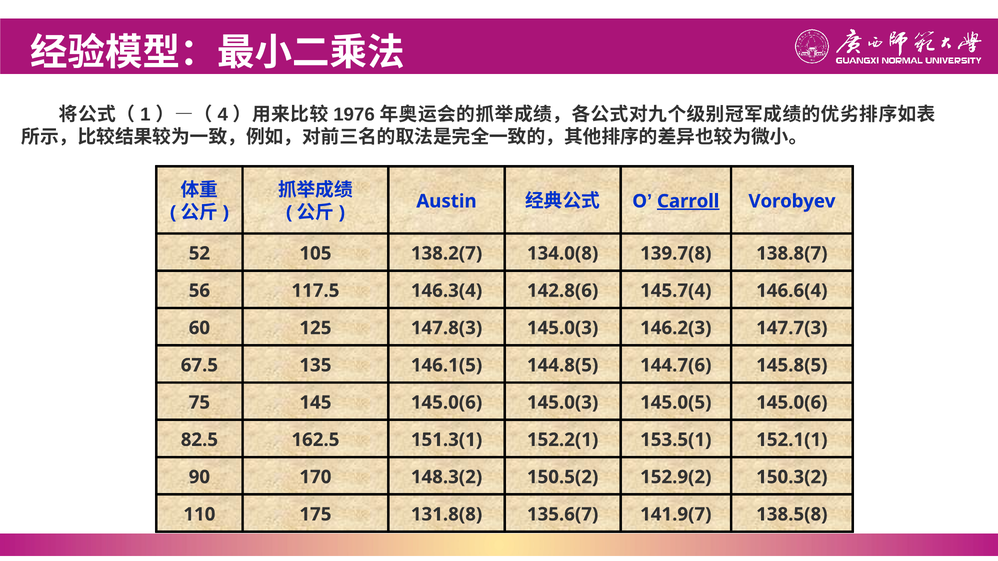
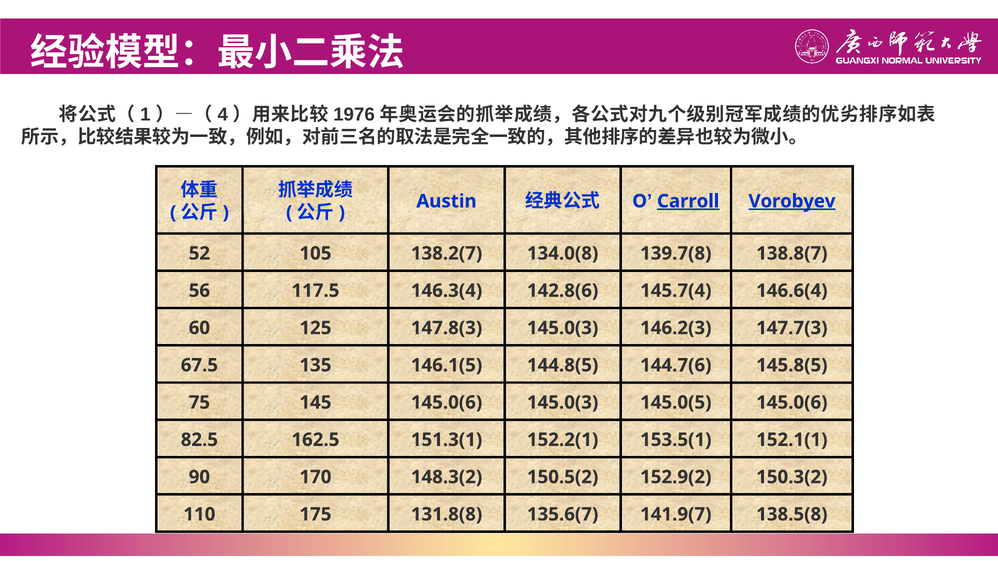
Vorobyev underline: none -> present
